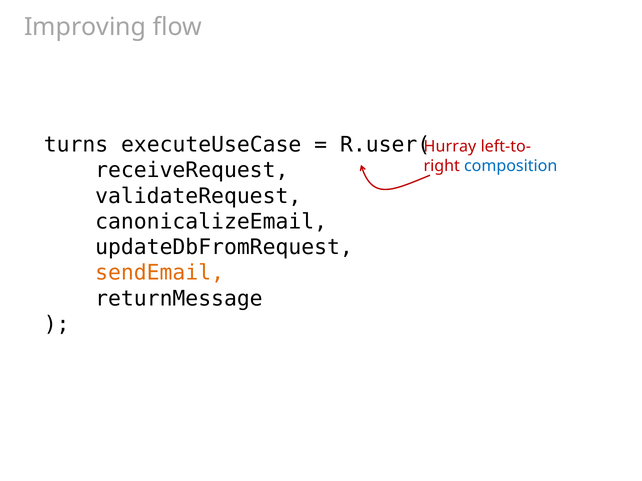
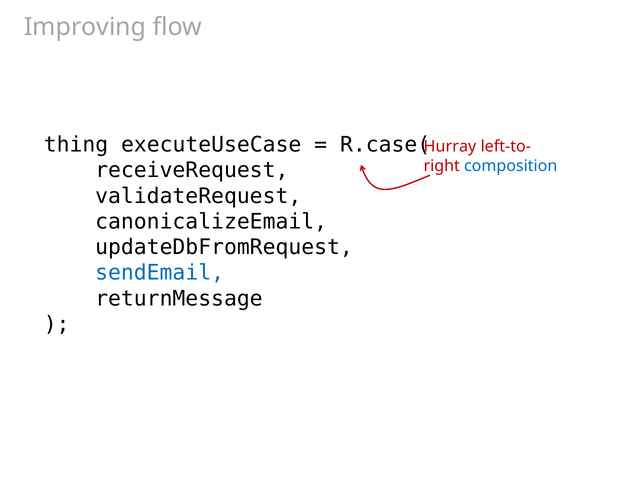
turns: turns -> thing
R.user(: R.user( -> R.case(
sendEmail colour: orange -> blue
